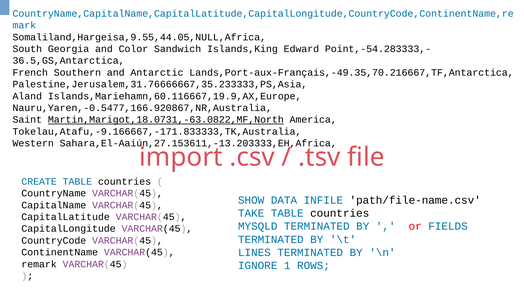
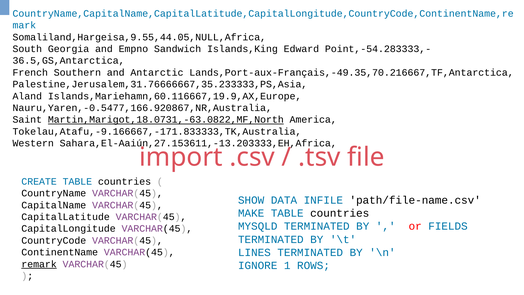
Color: Color -> Empno
TAKE: TAKE -> MAKE
remark underline: none -> present
